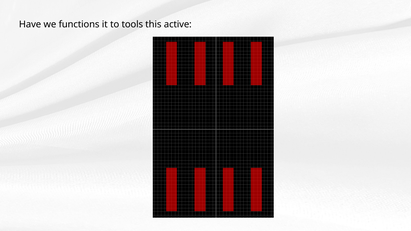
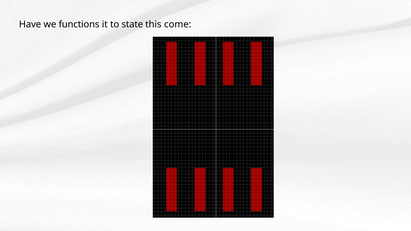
tools: tools -> state
active: active -> come
